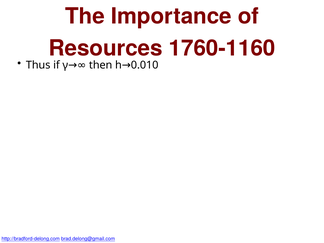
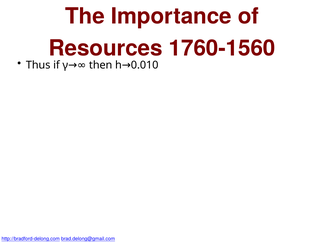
1760-1160: 1760-1160 -> 1760-1560
